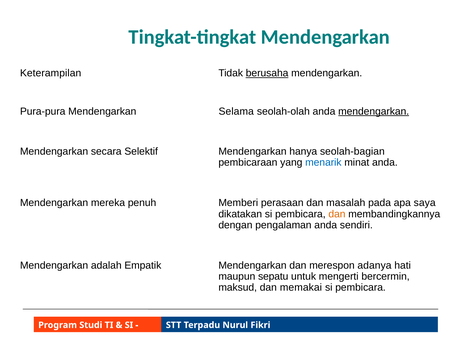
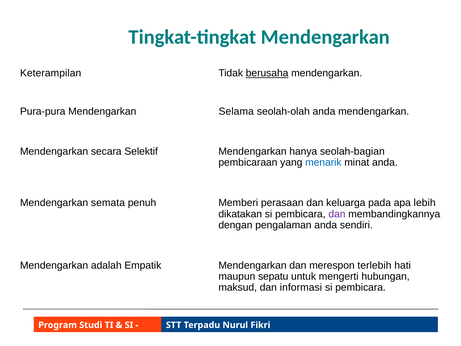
mendengarkan at (374, 111) underline: present -> none
mereka: mereka -> semata
masalah: masalah -> keluarga
saya: saya -> lebih
dan at (337, 214) colour: orange -> purple
adanya: adanya -> terlebih
bercermin: bercermin -> hubungan
memakai: memakai -> informasi
